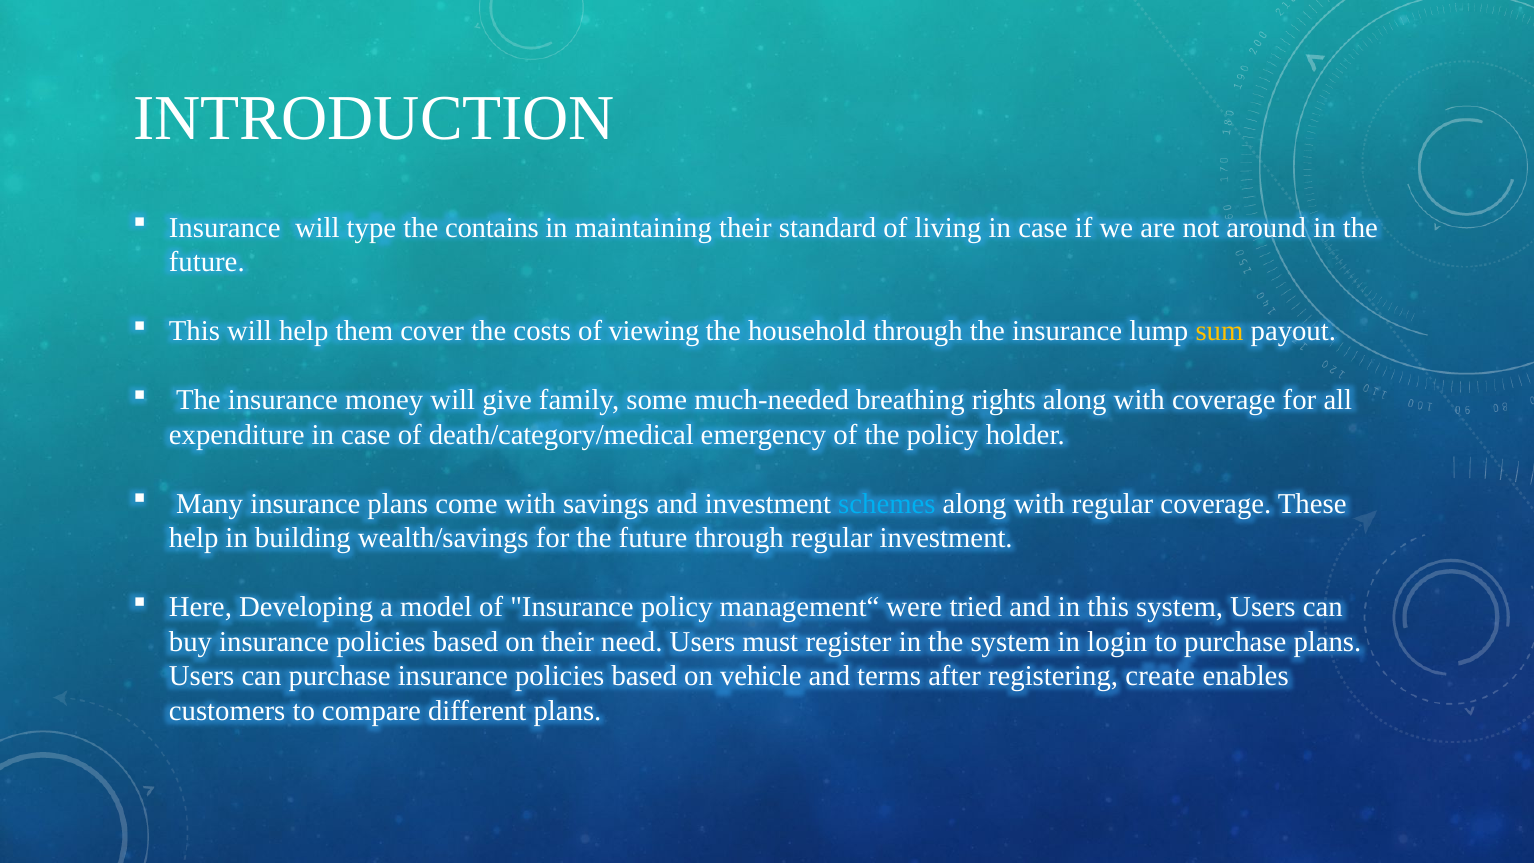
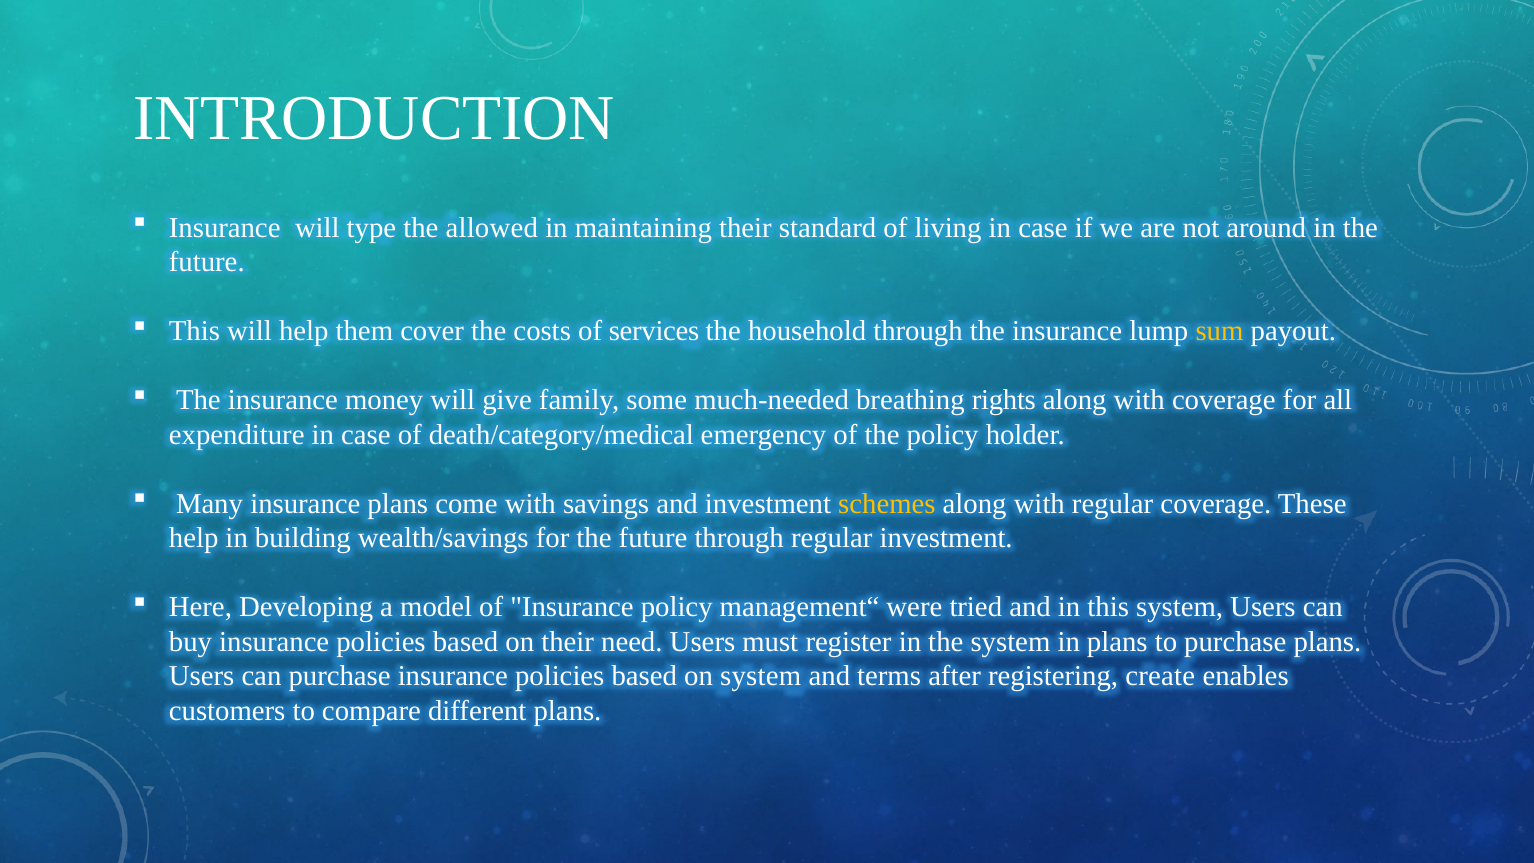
contains: contains -> allowed
viewing: viewing -> services
schemes colour: light blue -> yellow
in login: login -> plans
on vehicle: vehicle -> system
